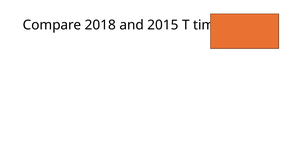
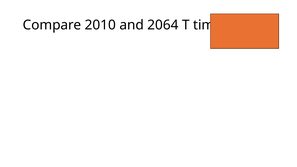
2018: 2018 -> 2010
2015: 2015 -> 2064
